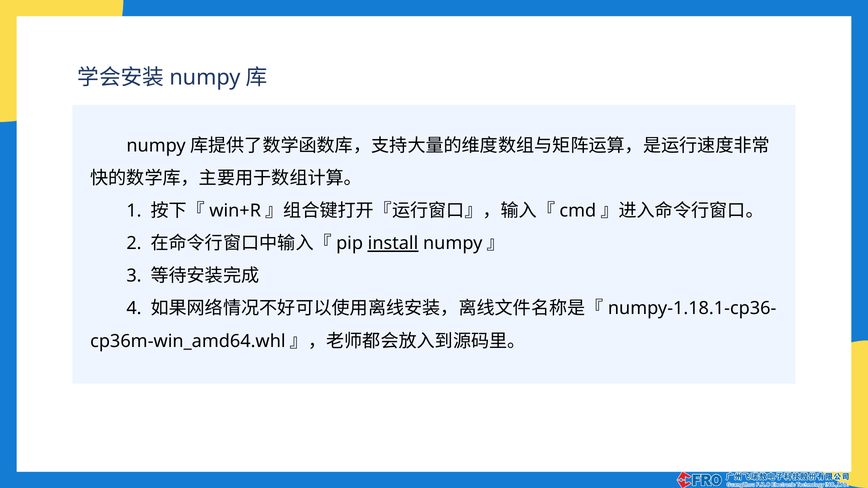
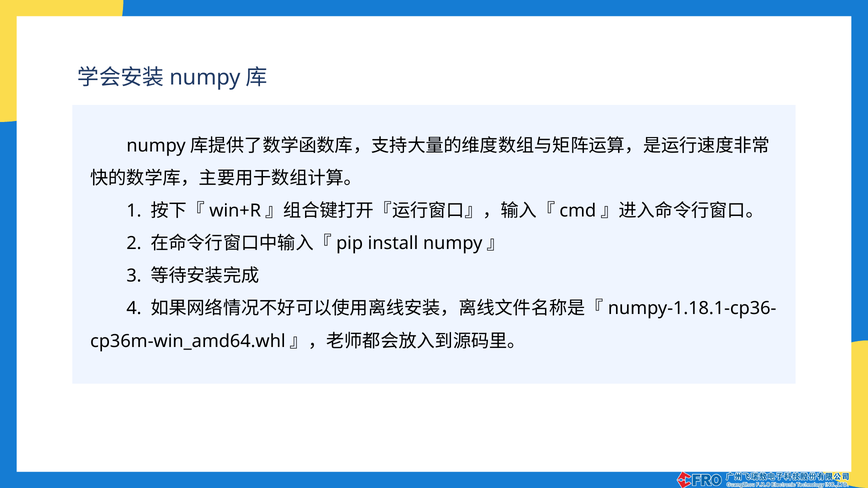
install underline: present -> none
